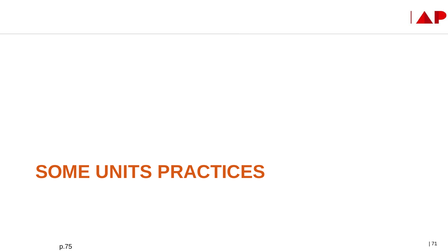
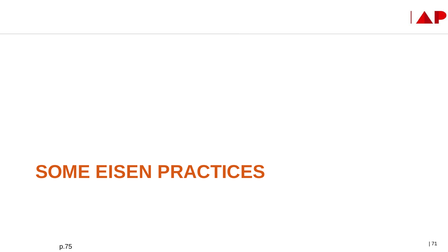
UNITS: UNITS -> EISEN
